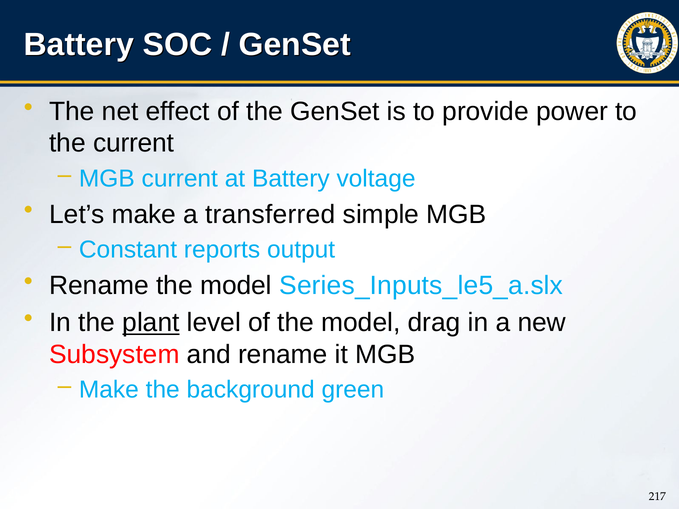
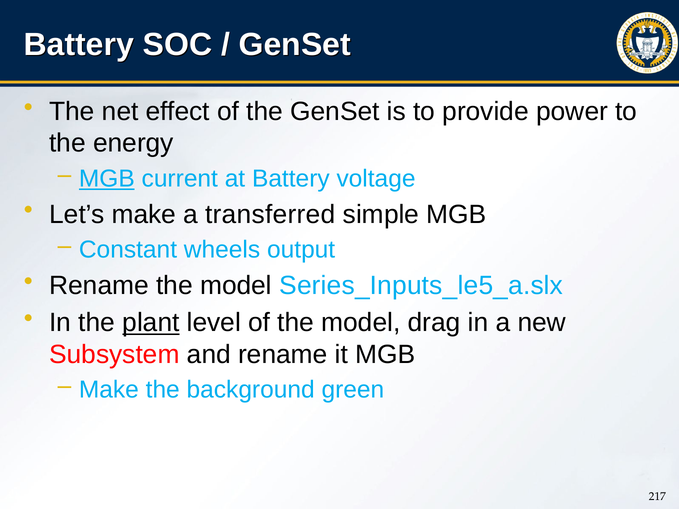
the current: current -> energy
MGB at (107, 179) underline: none -> present
reports: reports -> wheels
